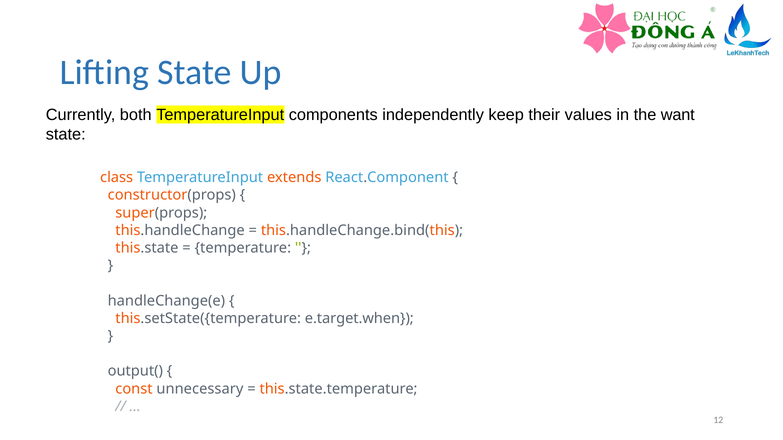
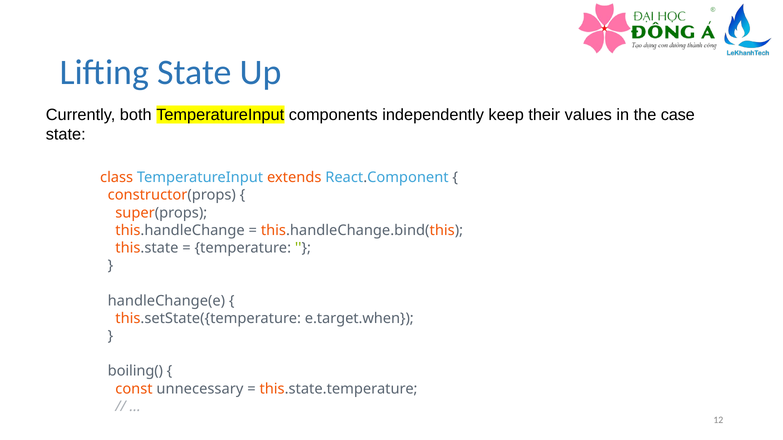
want: want -> case
output(: output( -> boiling(
